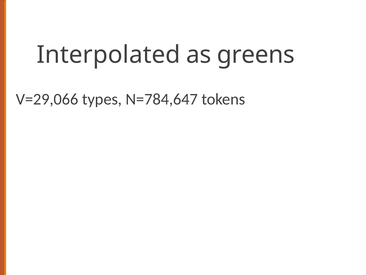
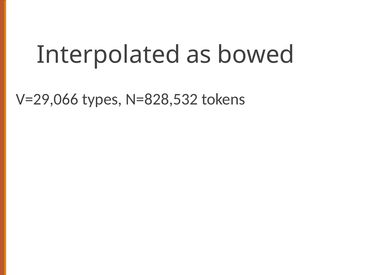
greens: greens -> bowed
N=784,647: N=784,647 -> N=828,532
